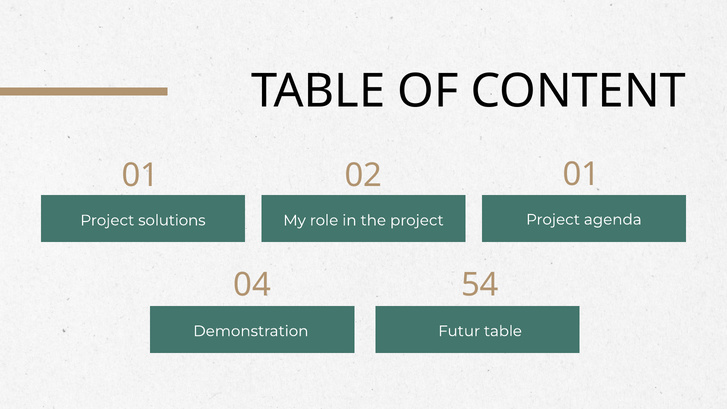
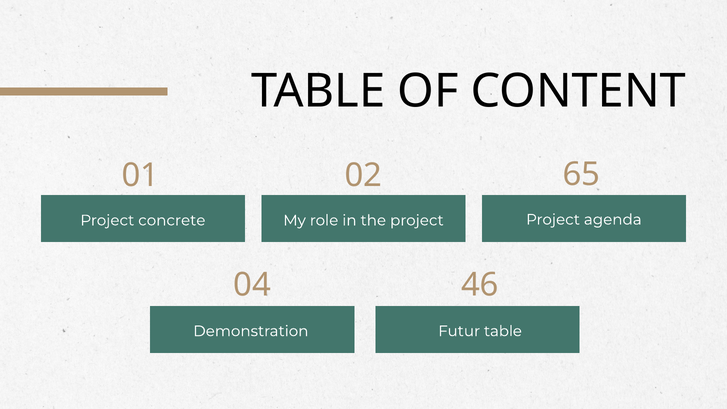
02 01: 01 -> 65
solutions: solutions -> concrete
54: 54 -> 46
